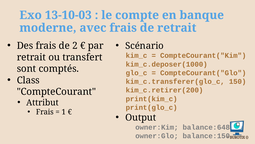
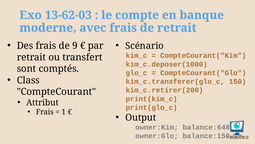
13-10-03: 13-10-03 -> 13-62-03
2: 2 -> 9
